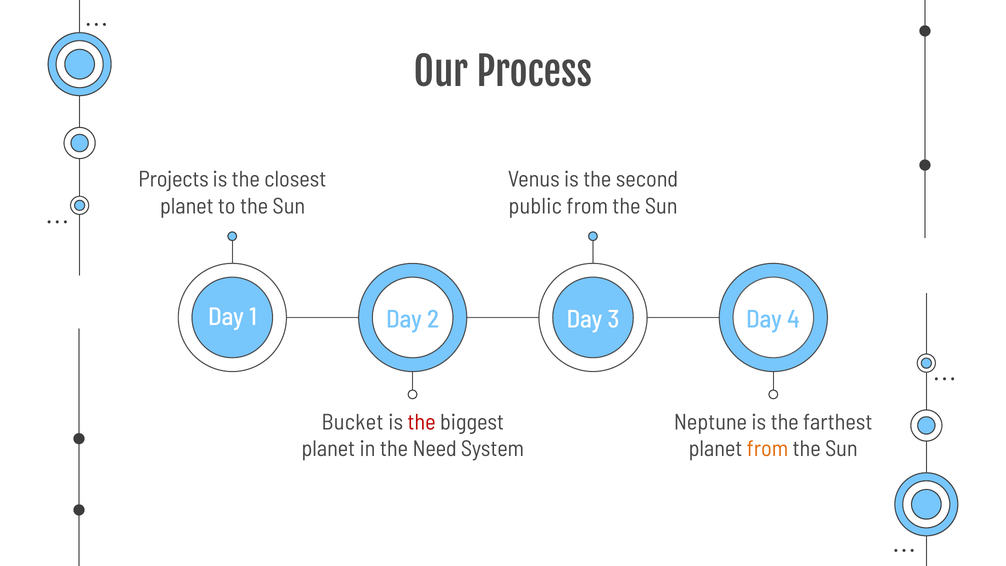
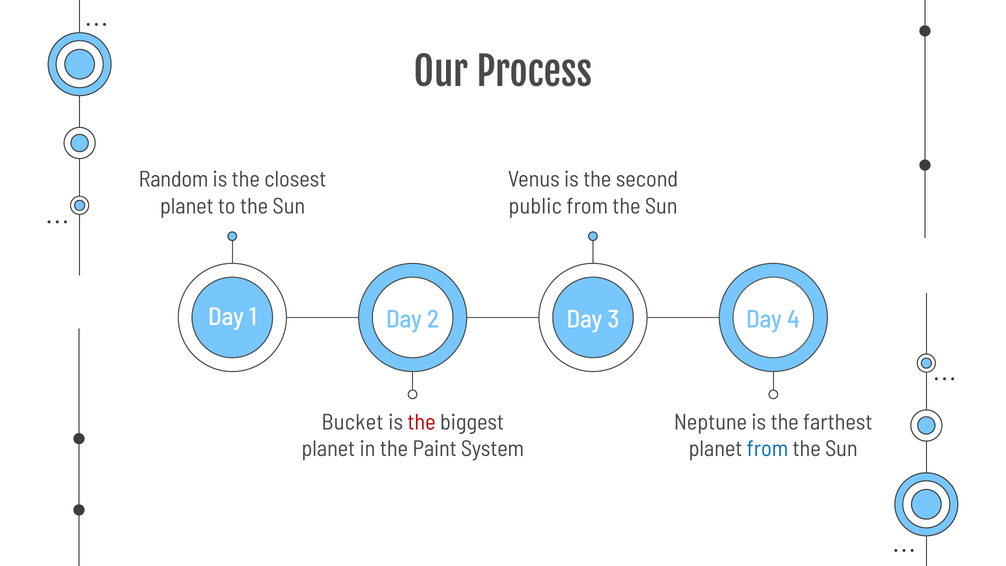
Projects: Projects -> Random
Need: Need -> Paint
from at (767, 449) colour: orange -> blue
